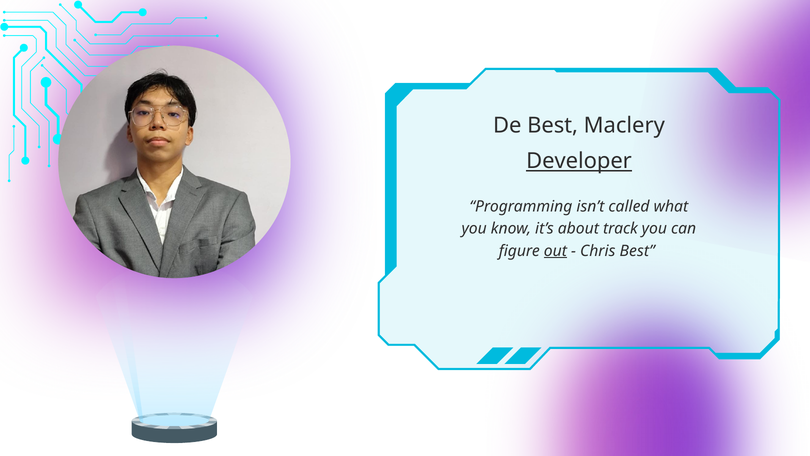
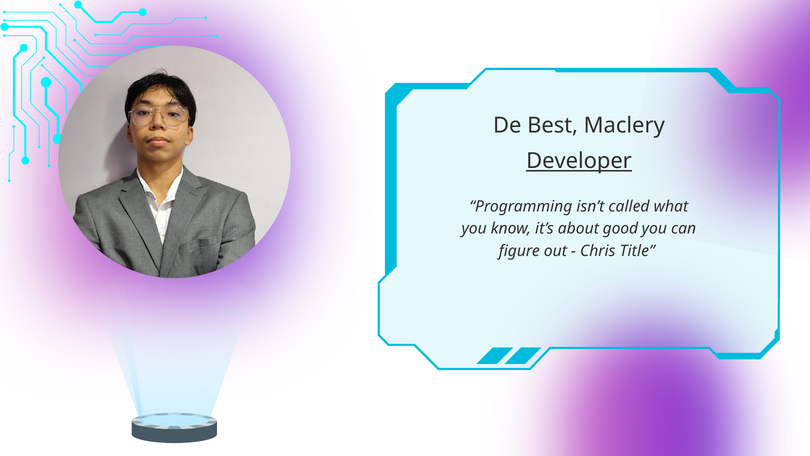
track: track -> good
out underline: present -> none
Chris Best: Best -> Title
